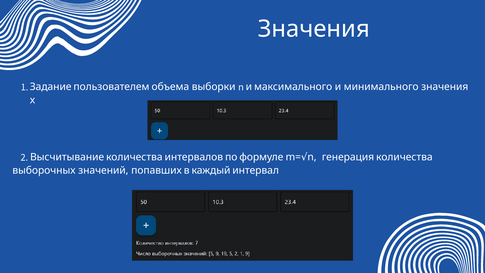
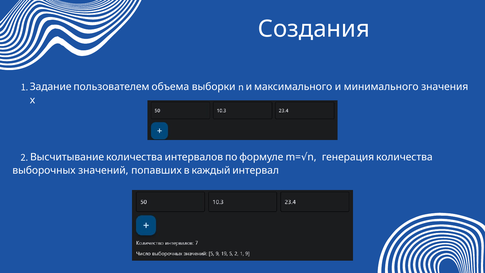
Значения at (314, 29): Значения -> Создания
